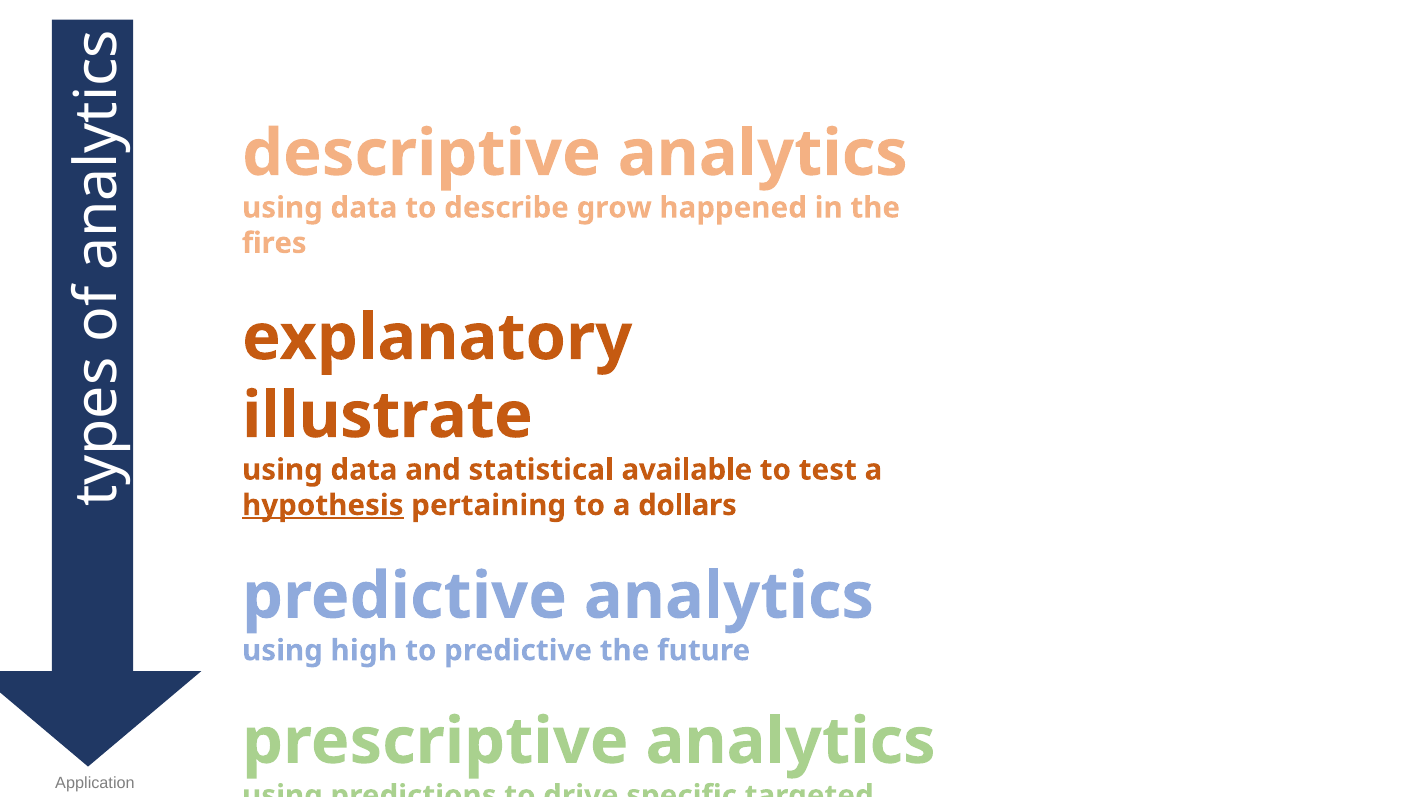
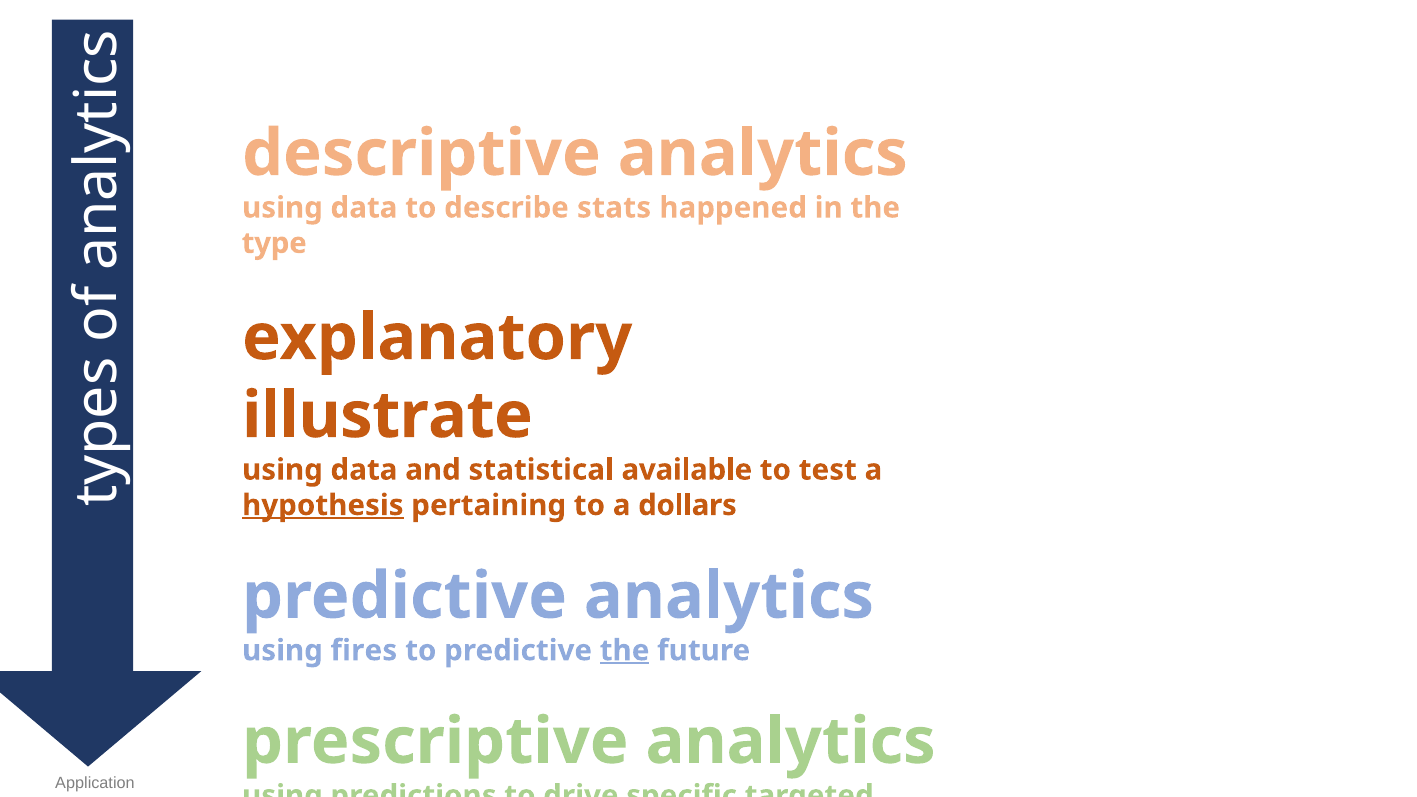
grow: grow -> stats
fires: fires -> type
high: high -> fires
the at (625, 651) underline: none -> present
